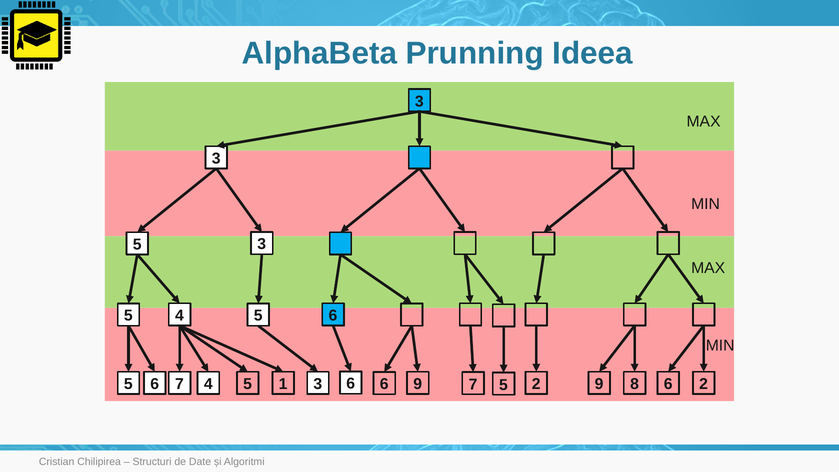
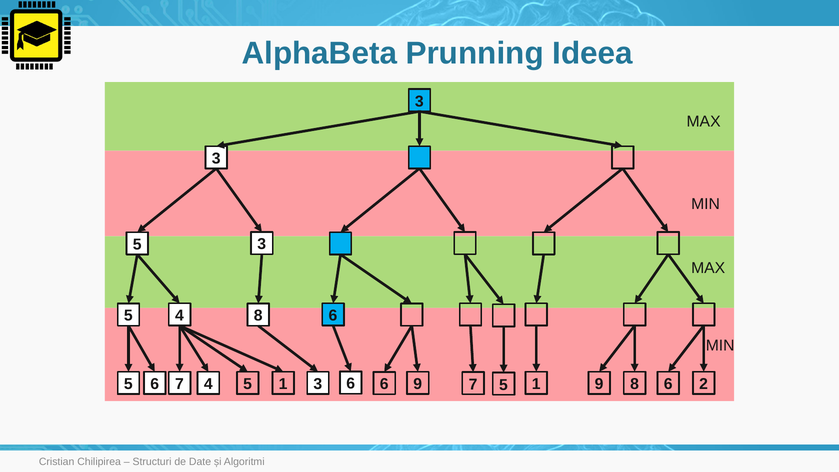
5 at (258, 316): 5 -> 8
3 2: 2 -> 1
